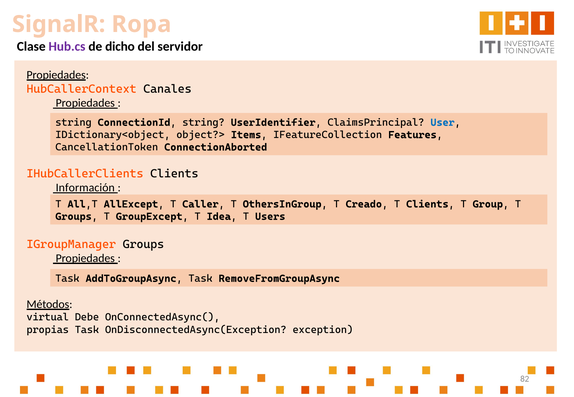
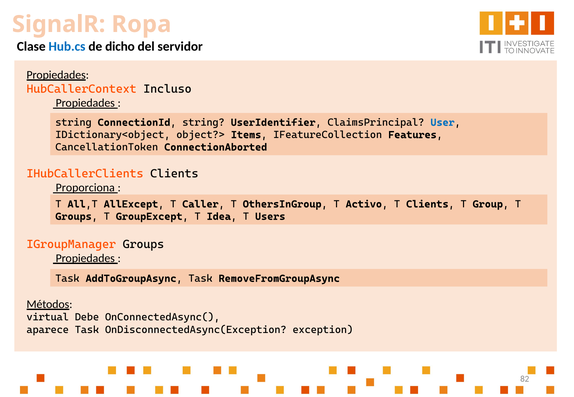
Hub.cs colour: purple -> blue
Canales: Canales -> Incluso
Información: Información -> Proporciona
Creado: Creado -> Activo
propias: propias -> aparece
